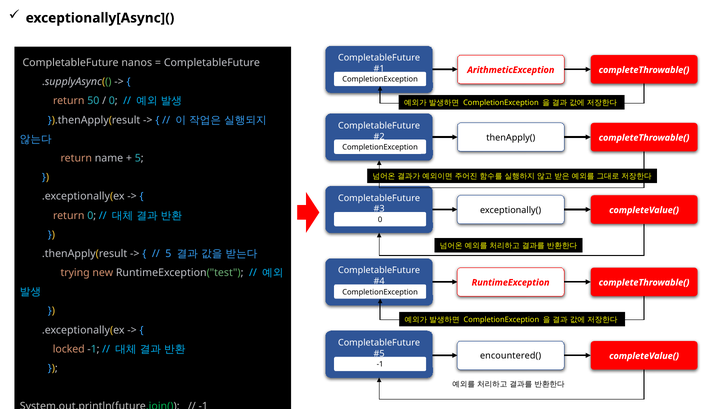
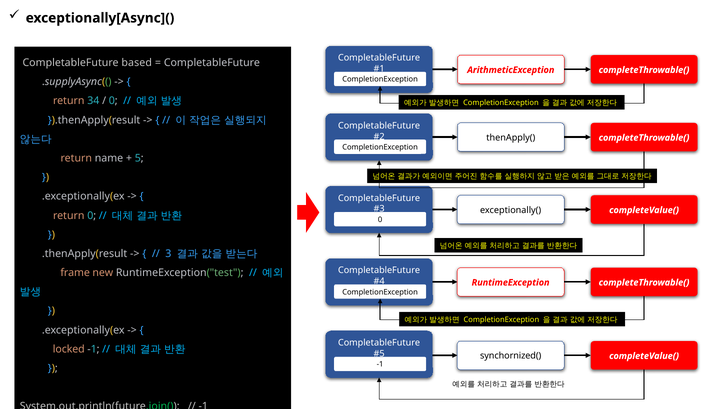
nanos: nanos -> based
50: 50 -> 34
5 at (168, 254): 5 -> 3
trying: trying -> frame
encountered(: encountered( -> synchornized(
